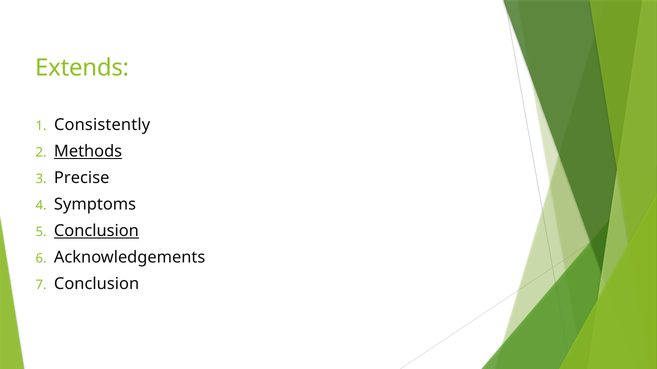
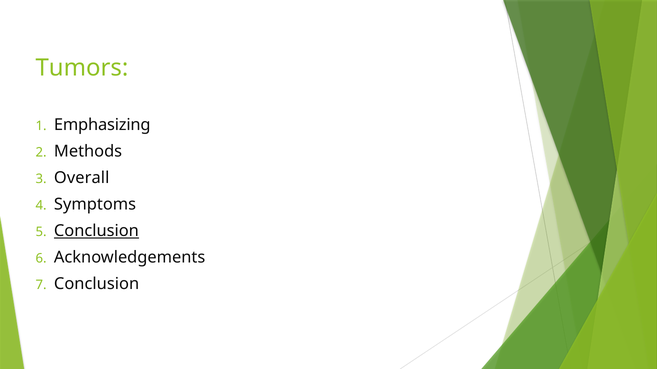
Extends: Extends -> Tumors
Consistently: Consistently -> Emphasizing
Methods underline: present -> none
Precise: Precise -> Overall
